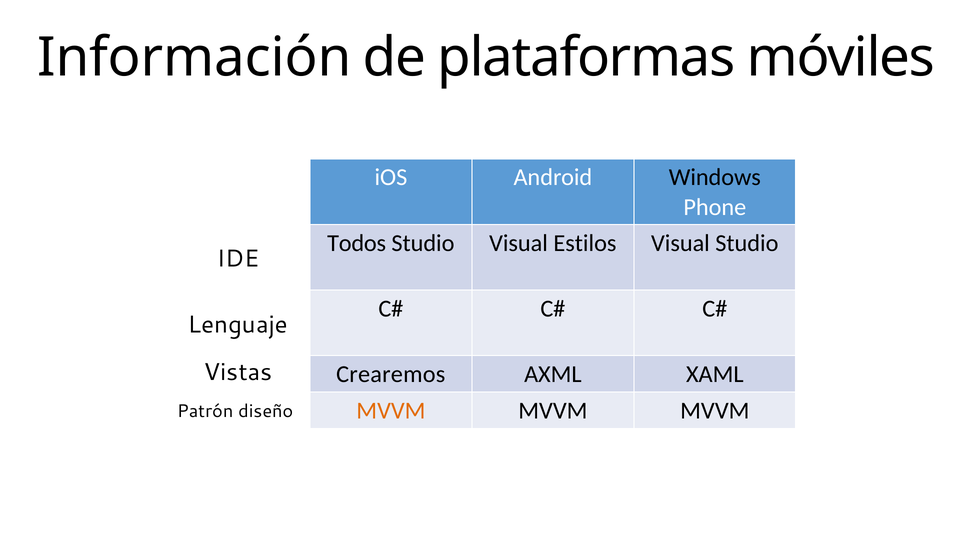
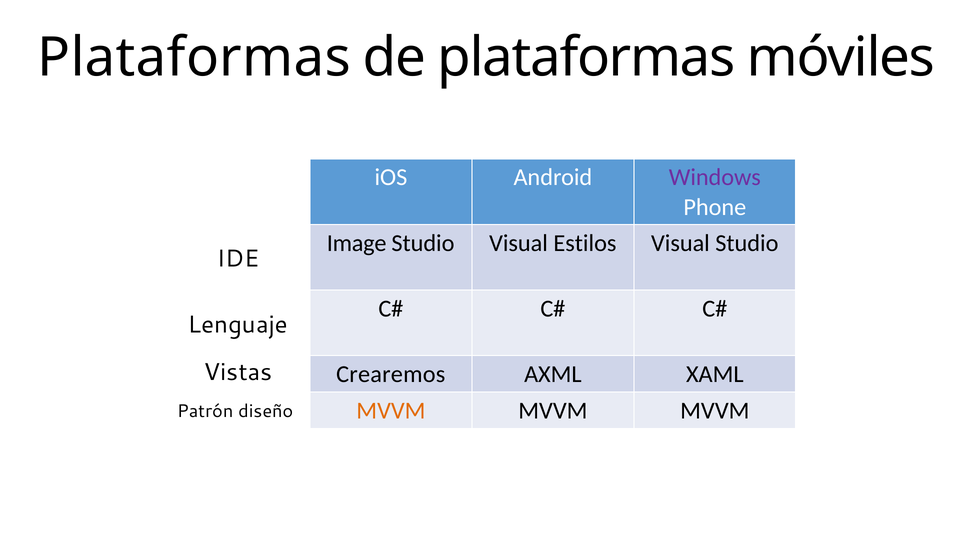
Información at (194, 58): Información -> Plataformas
Windows colour: black -> purple
Todos: Todos -> Image
